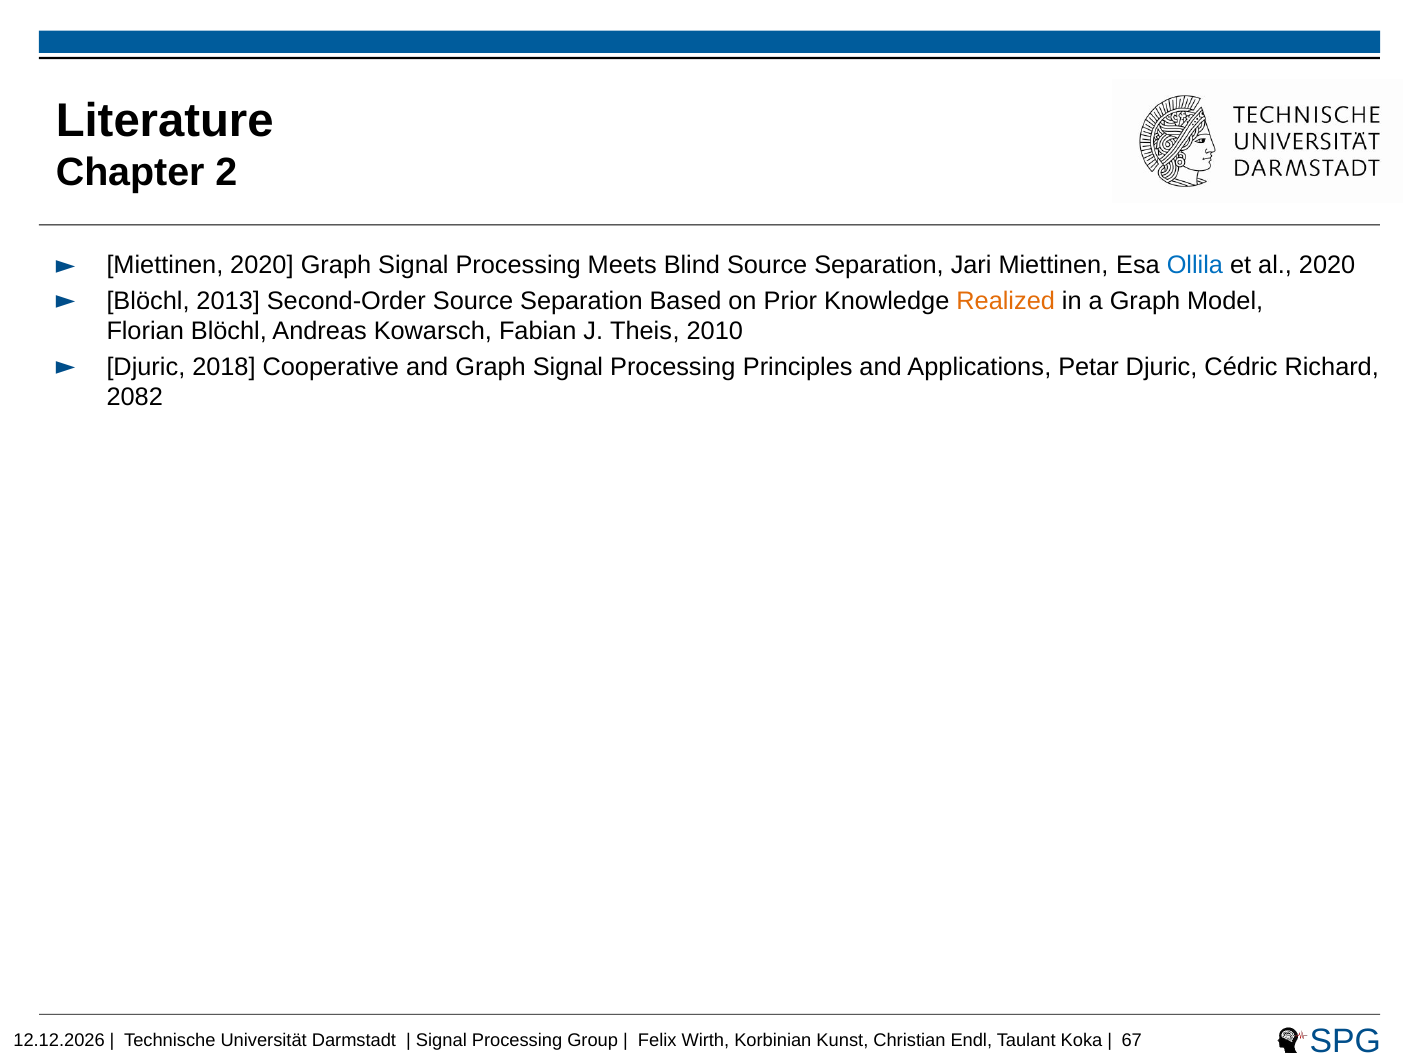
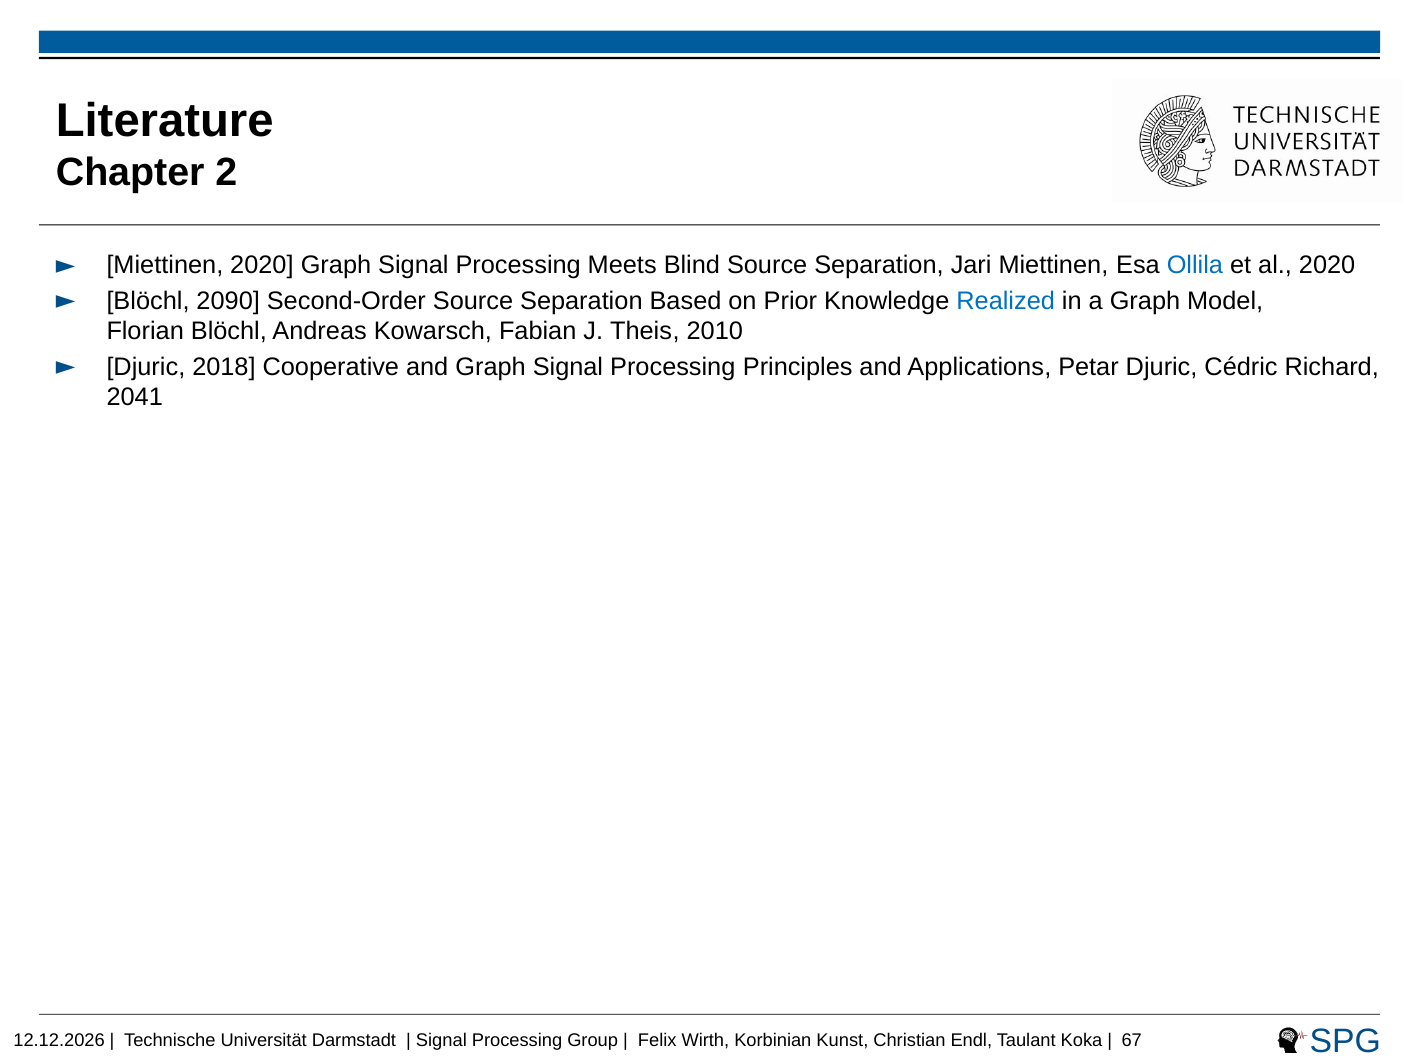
2013: 2013 -> 2090
Realized colour: orange -> blue
2082: 2082 -> 2041
